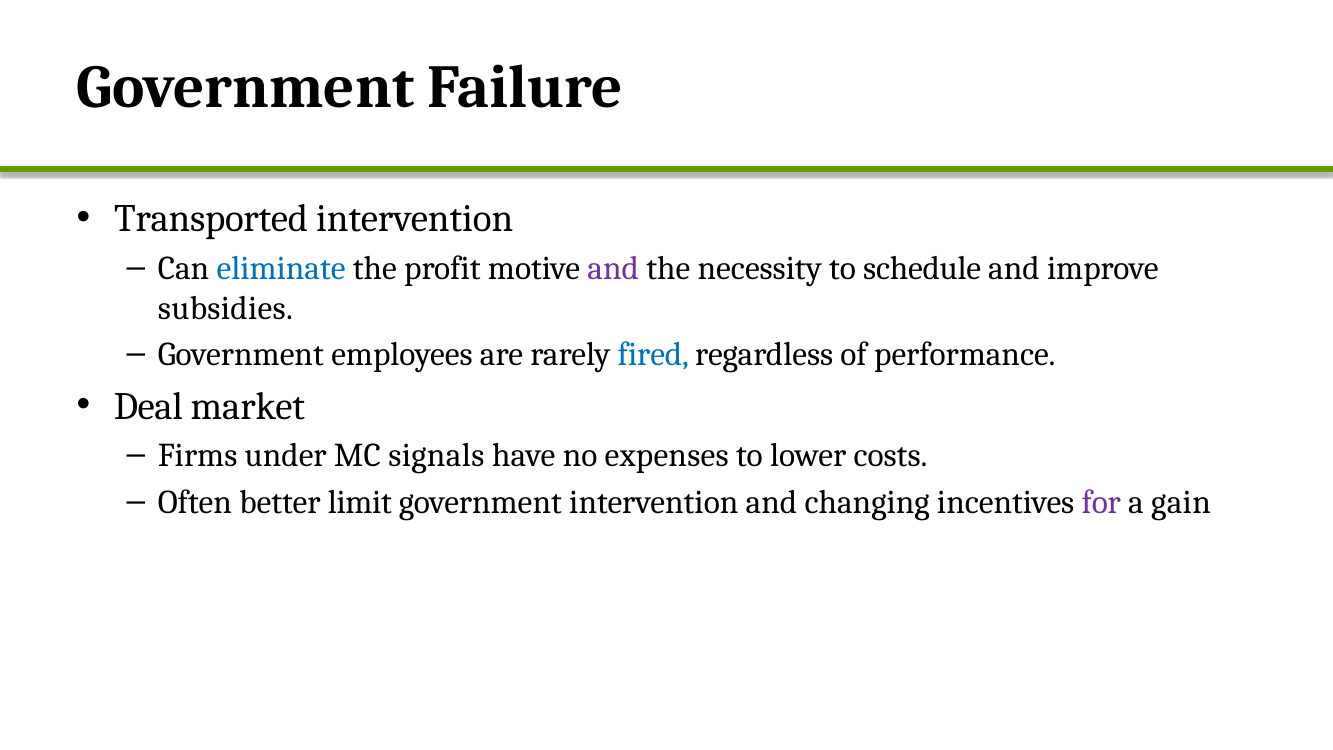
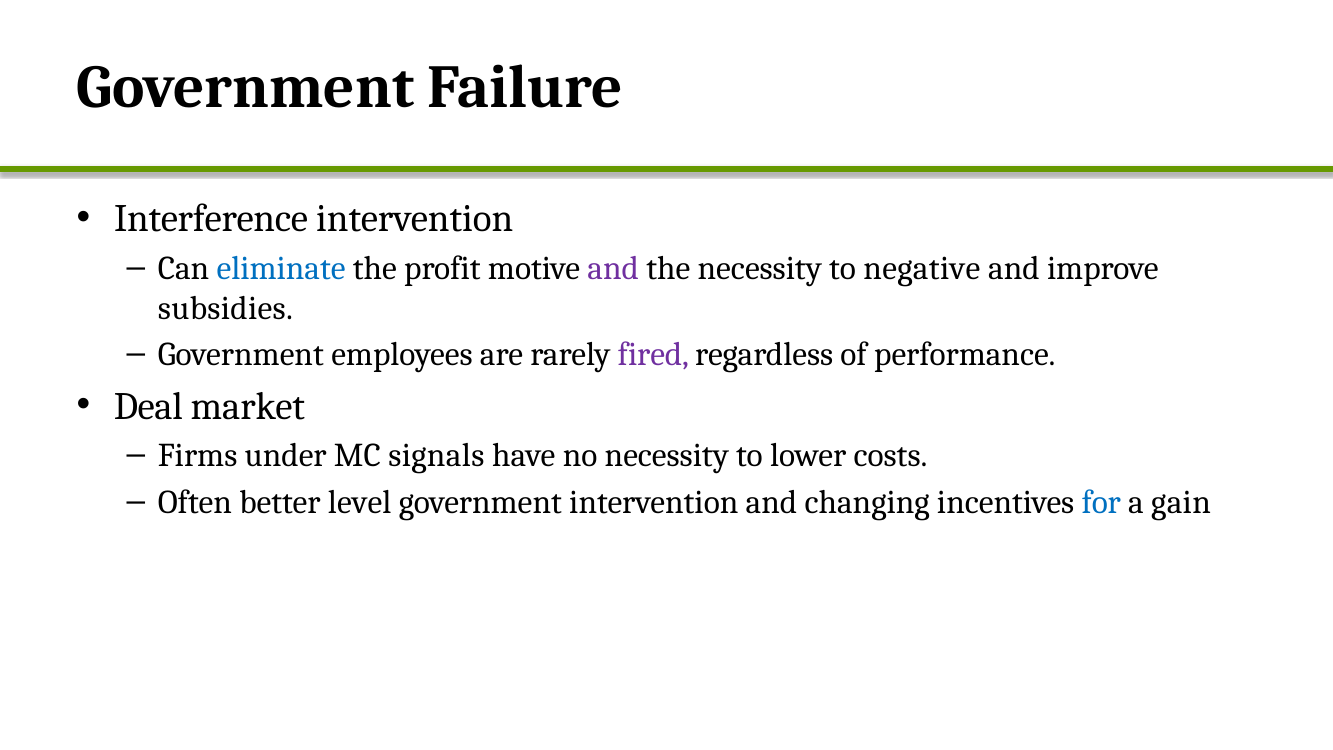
Transported: Transported -> Interference
schedule: schedule -> negative
fired colour: blue -> purple
no expenses: expenses -> necessity
limit: limit -> level
for colour: purple -> blue
